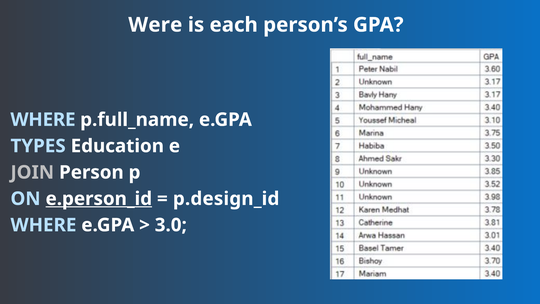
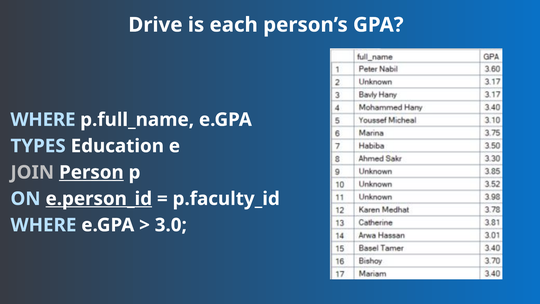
Were: Were -> Drive
Person underline: none -> present
p.design_id: p.design_id -> p.faculty_id
